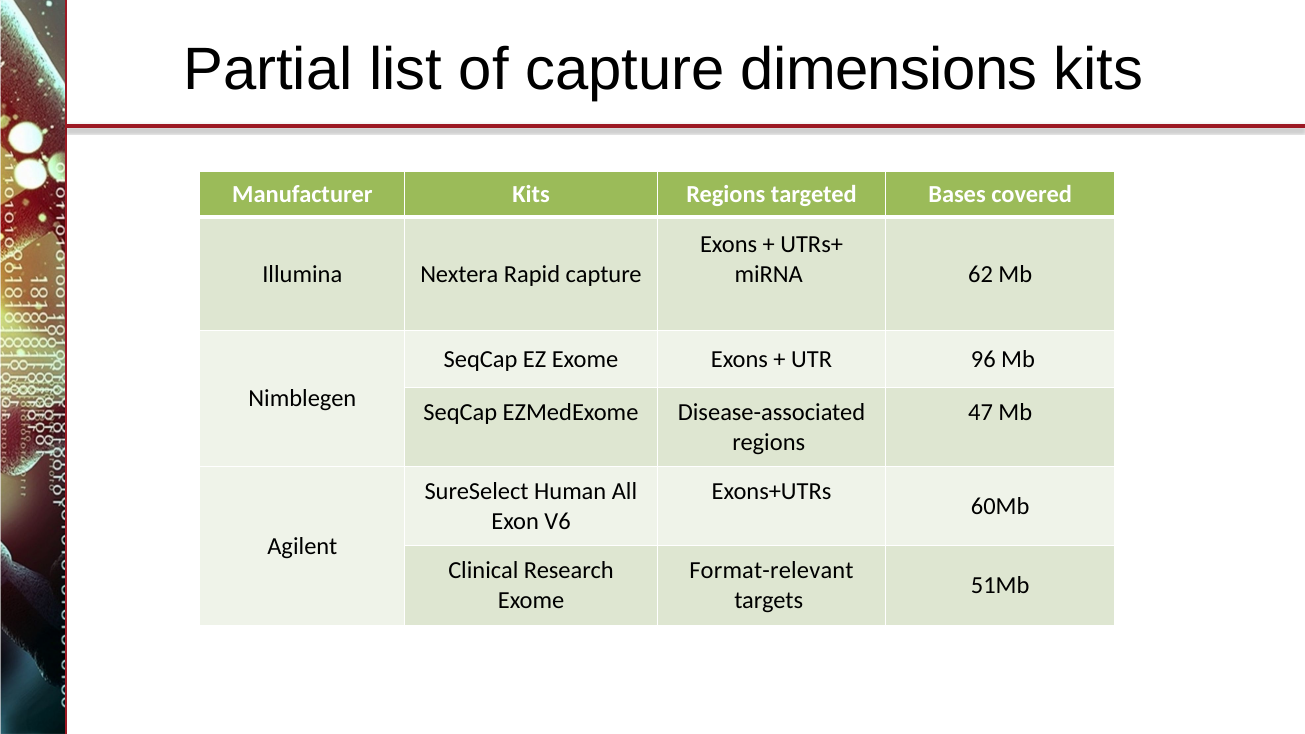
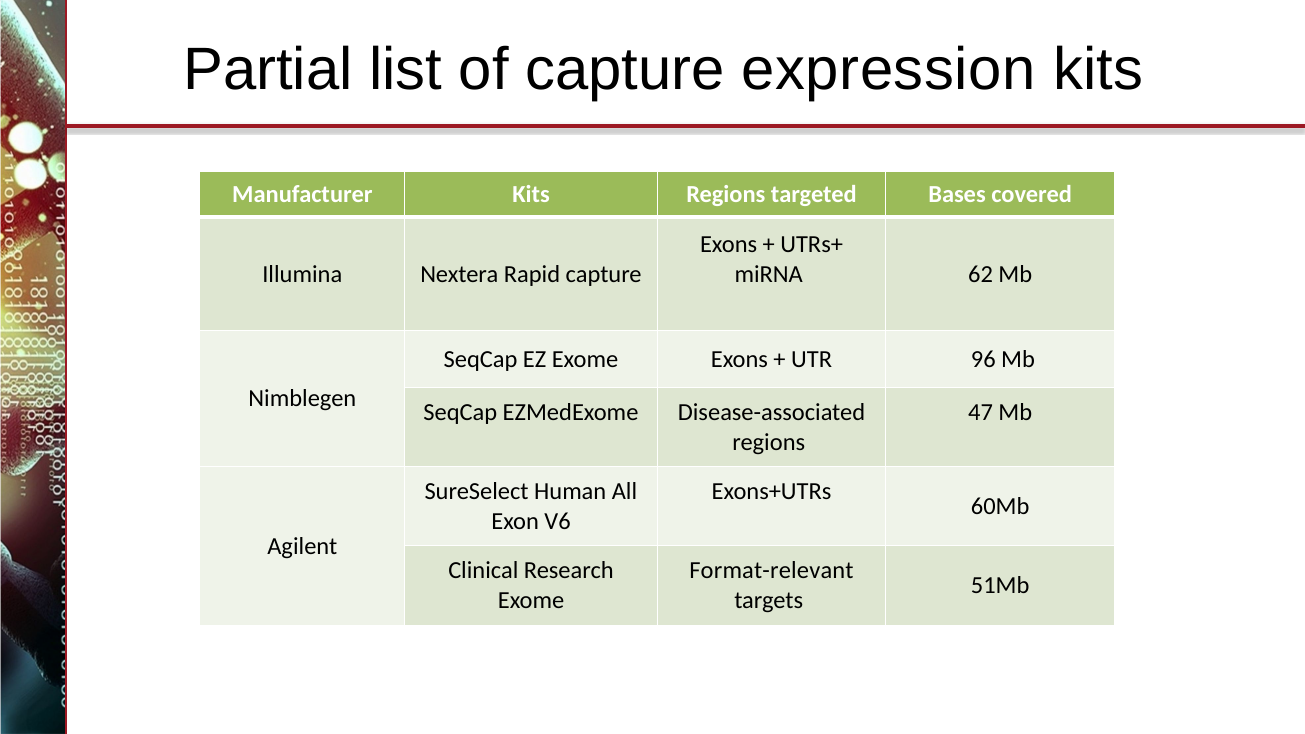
dimensions: dimensions -> expression
